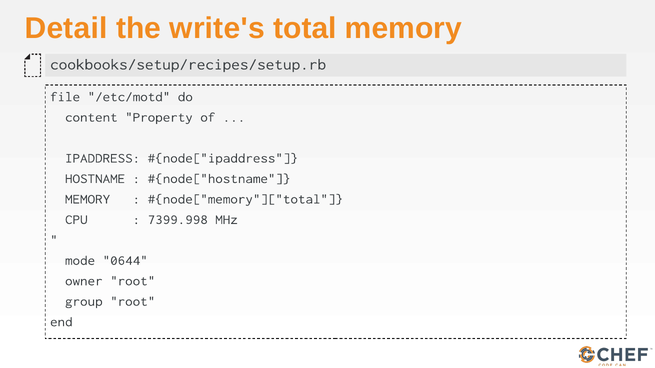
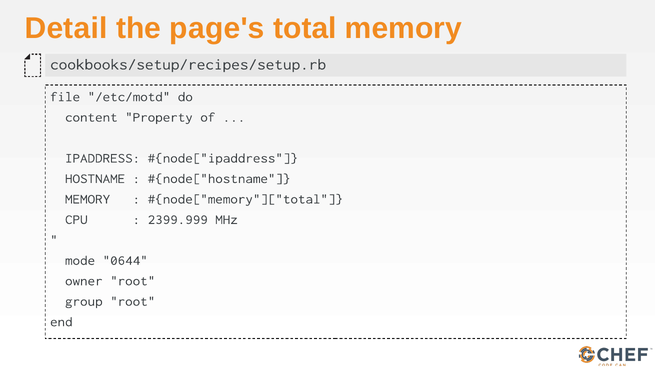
write's: write's -> page's
7399.998: 7399.998 -> 2399.999
